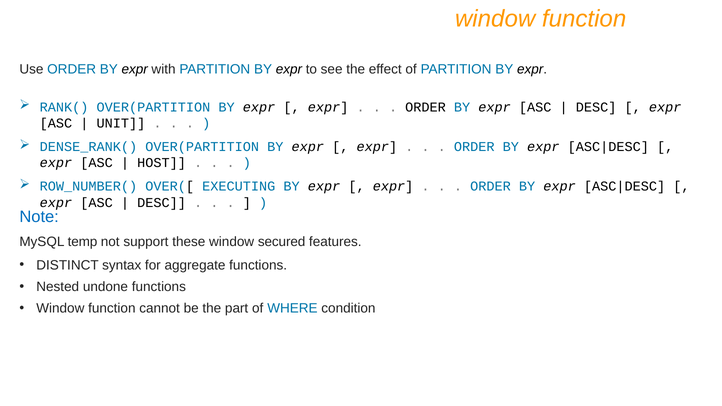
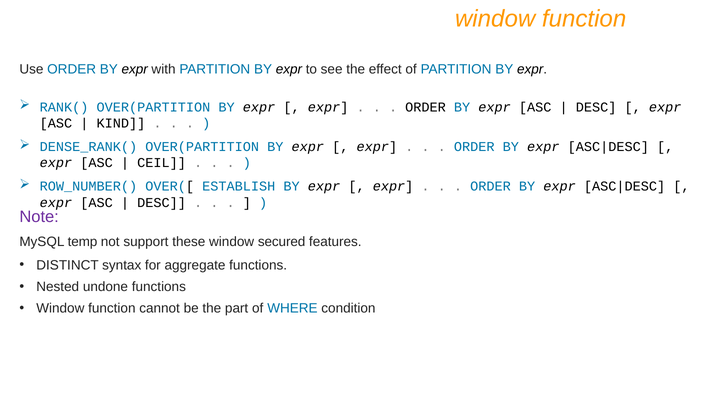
UNIT: UNIT -> KIND
HOST: HOST -> CEIL
EXECUTING: EXECUTING -> ESTABLISH
Note colour: blue -> purple
